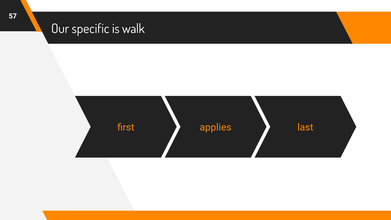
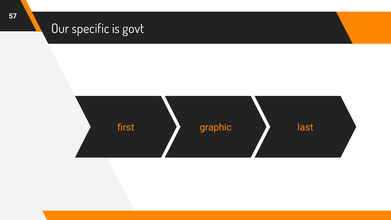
walk: walk -> govt
applies: applies -> graphic
